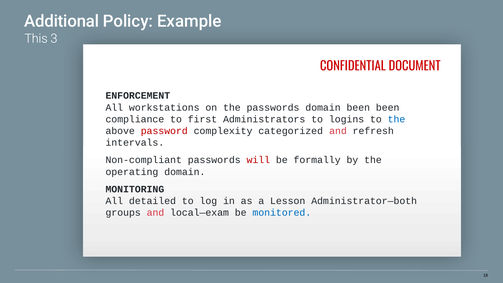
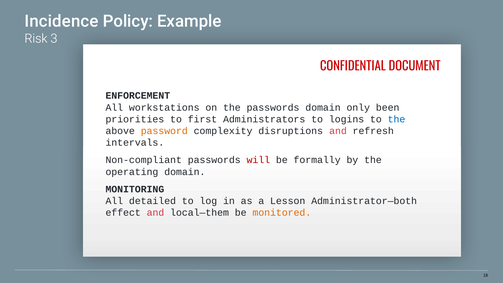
Additional: Additional -> Incidence
This: This -> Risk
domain been: been -> only
compliance: compliance -> priorities
password colour: red -> orange
categorized: categorized -> disruptions
groups: groups -> effect
local—exam: local—exam -> local—them
monitored colour: blue -> orange
